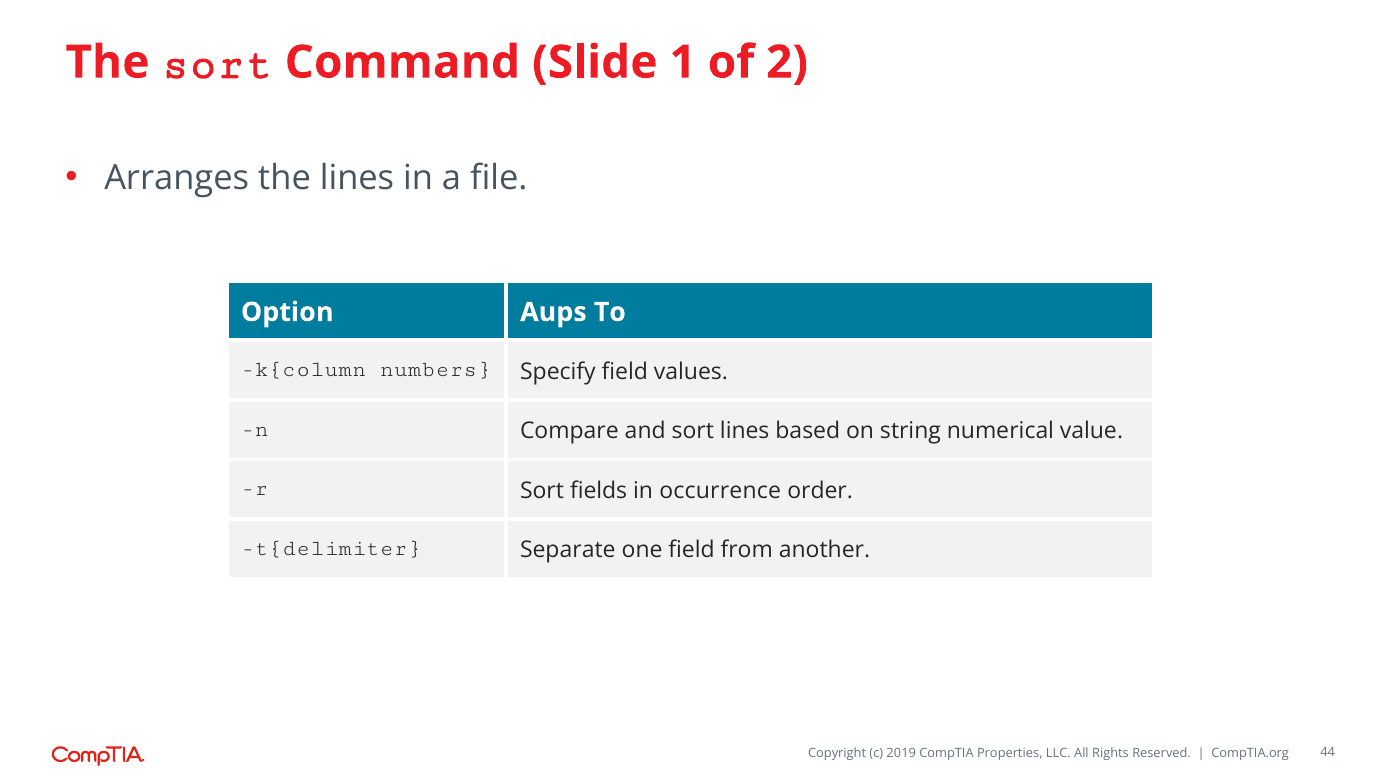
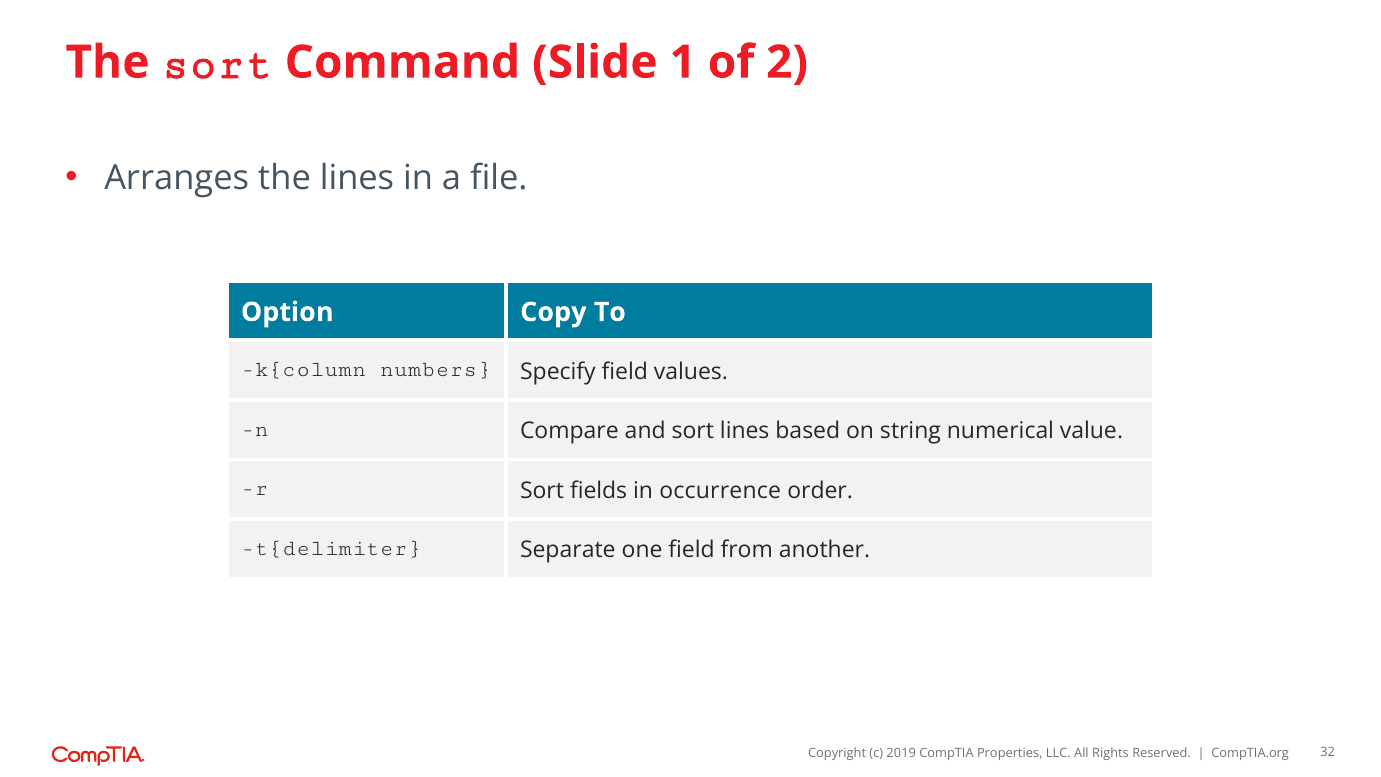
Aups: Aups -> Copy
44: 44 -> 32
